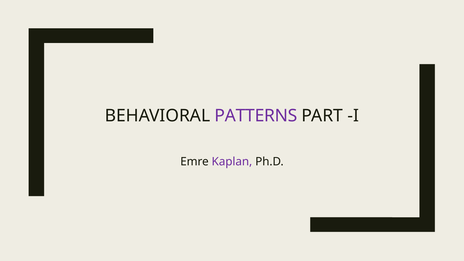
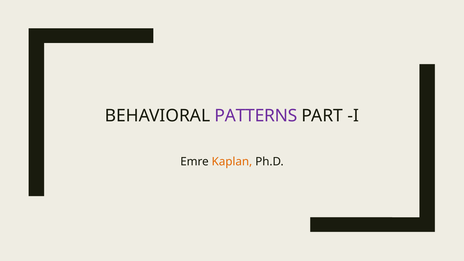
Kaplan colour: purple -> orange
